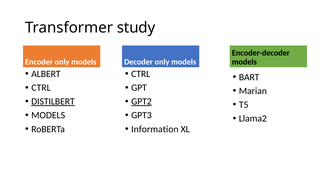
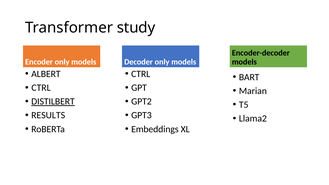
GPT2 underline: present -> none
MODELS at (48, 115): MODELS -> RESULTS
Information: Information -> Embeddings
